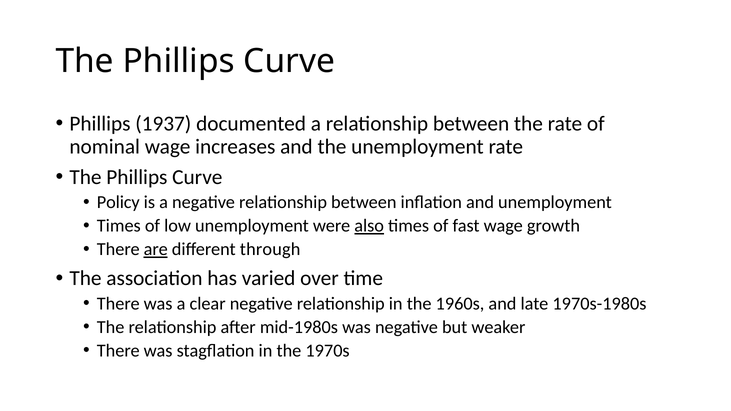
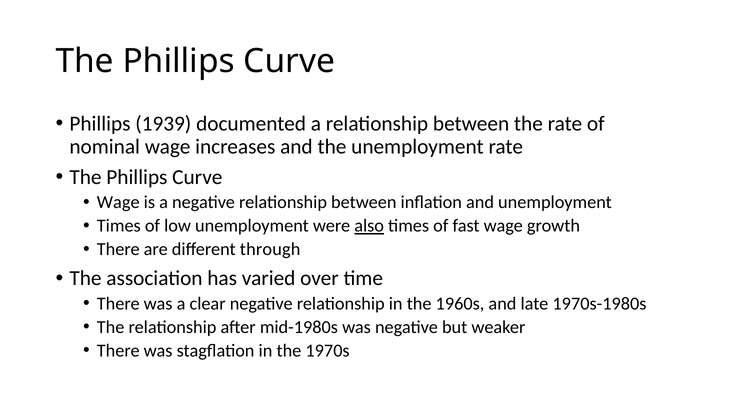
1937: 1937 -> 1939
Policy at (118, 202): Policy -> Wage
are underline: present -> none
